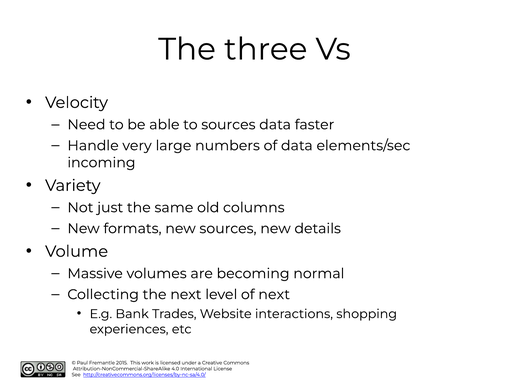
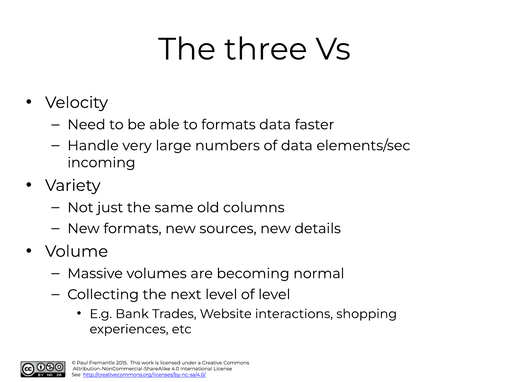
to sources: sources -> formats
of next: next -> level
